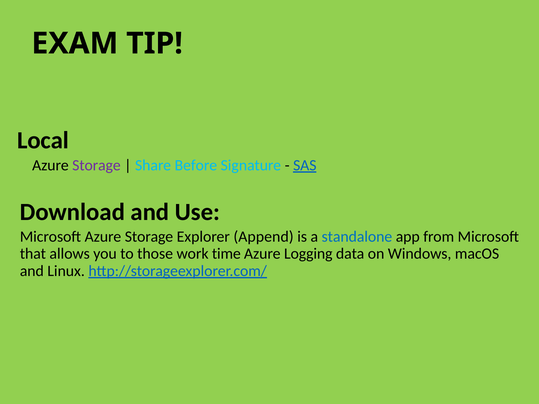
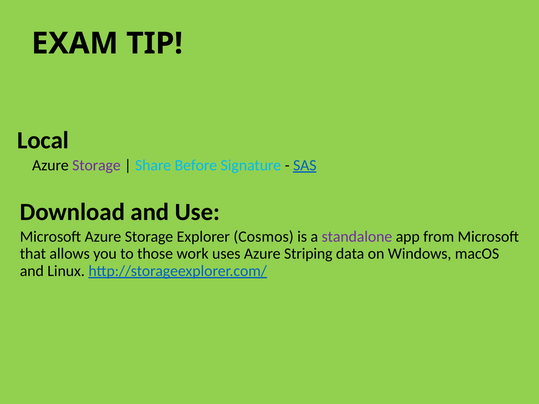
Append: Append -> Cosmos
standalone colour: blue -> purple
time: time -> uses
Logging: Logging -> Striping
